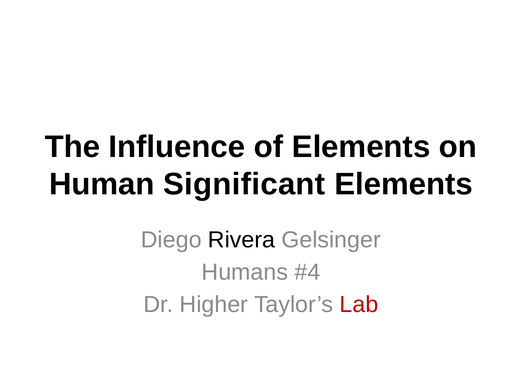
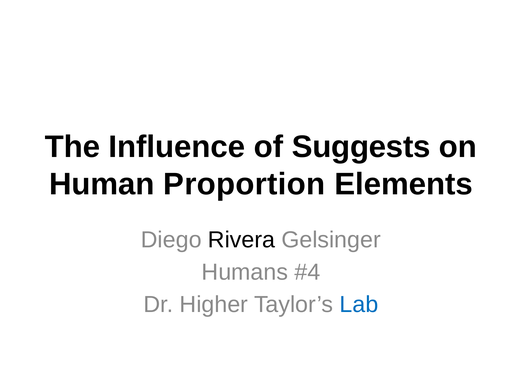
of Elements: Elements -> Suggests
Significant: Significant -> Proportion
Lab colour: red -> blue
